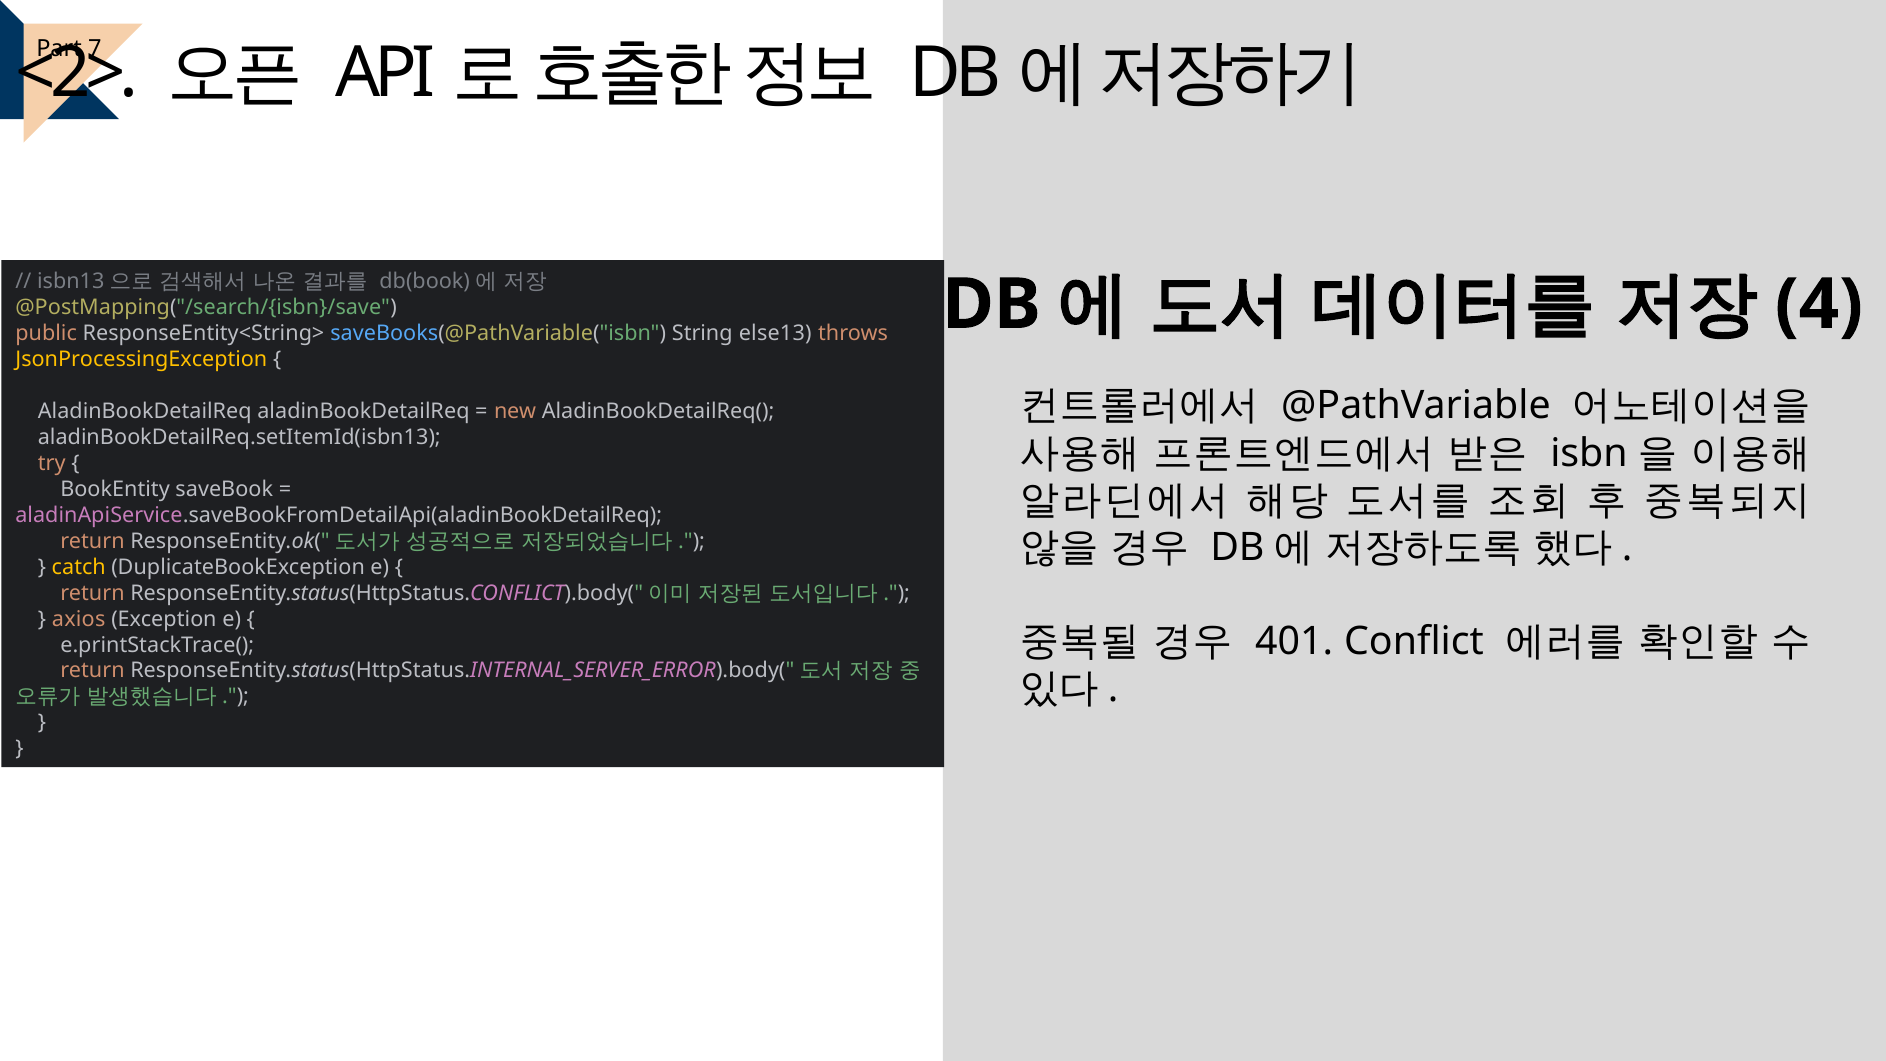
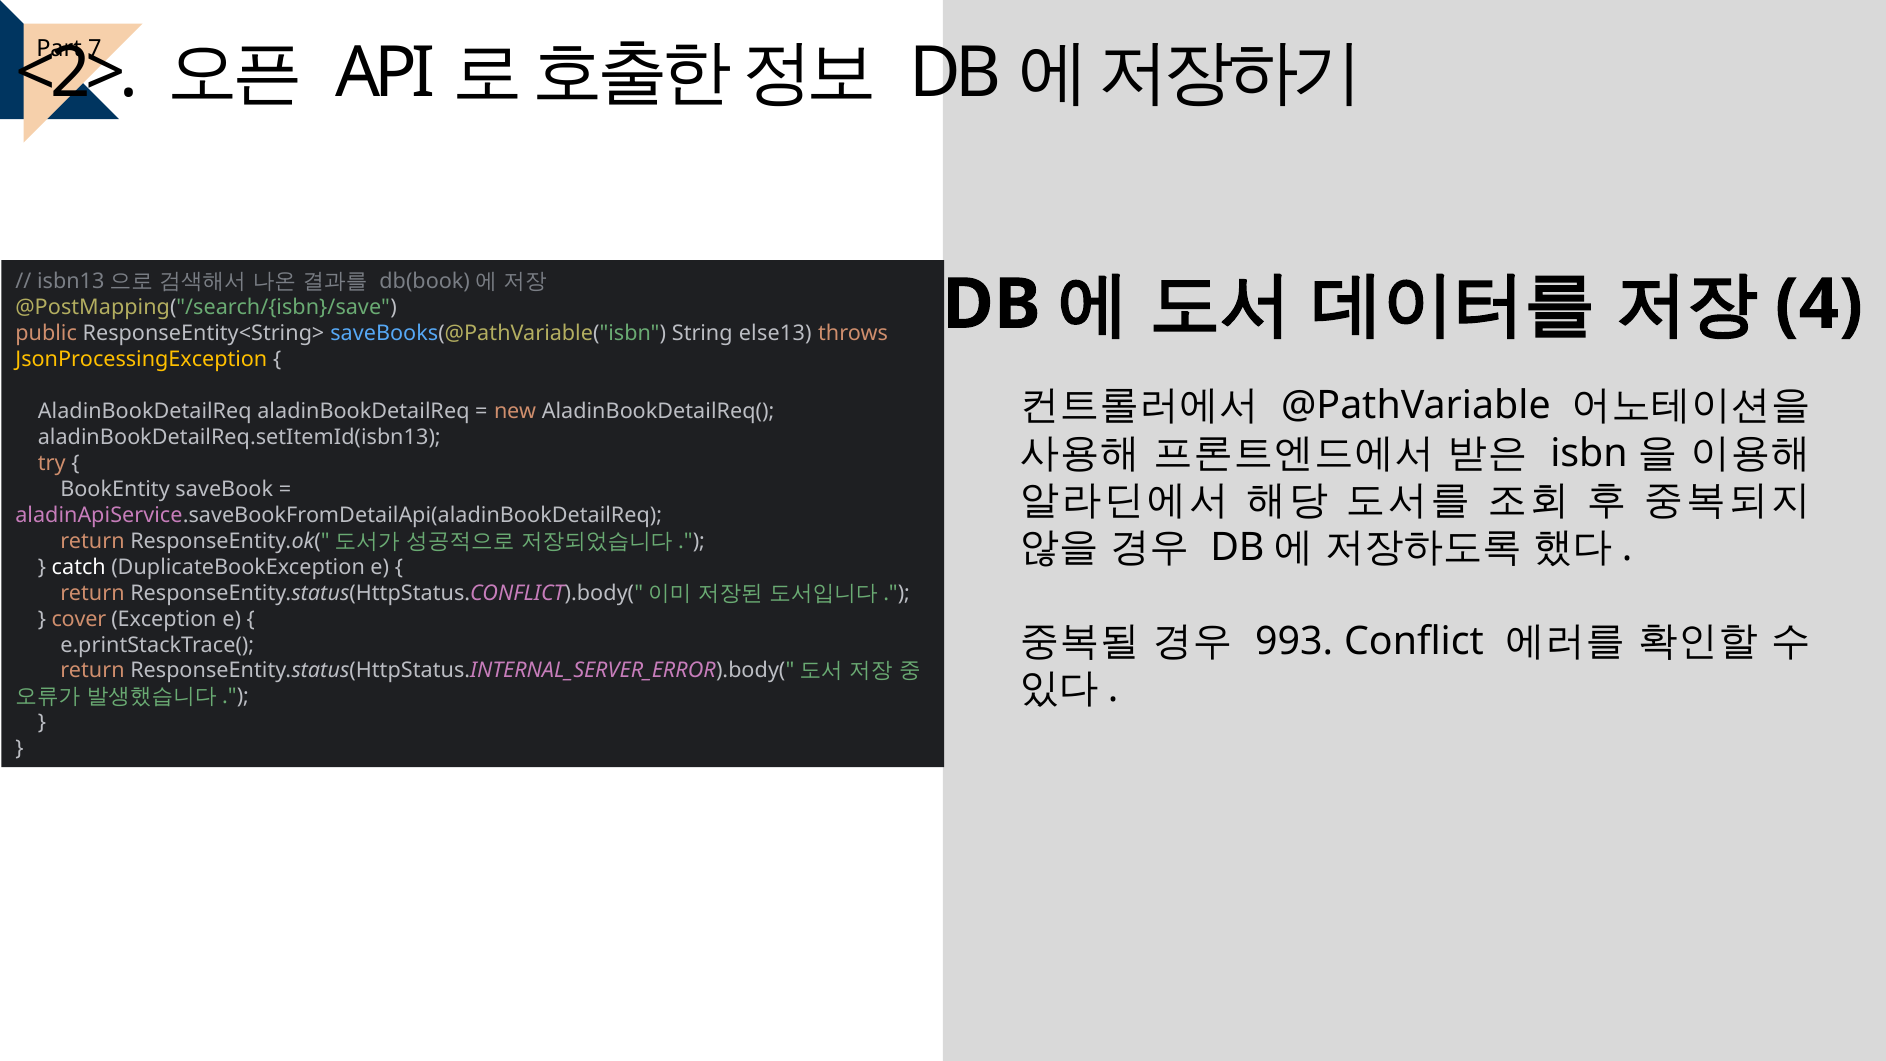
catch colour: yellow -> white
axios: axios -> cover
401: 401 -> 993
